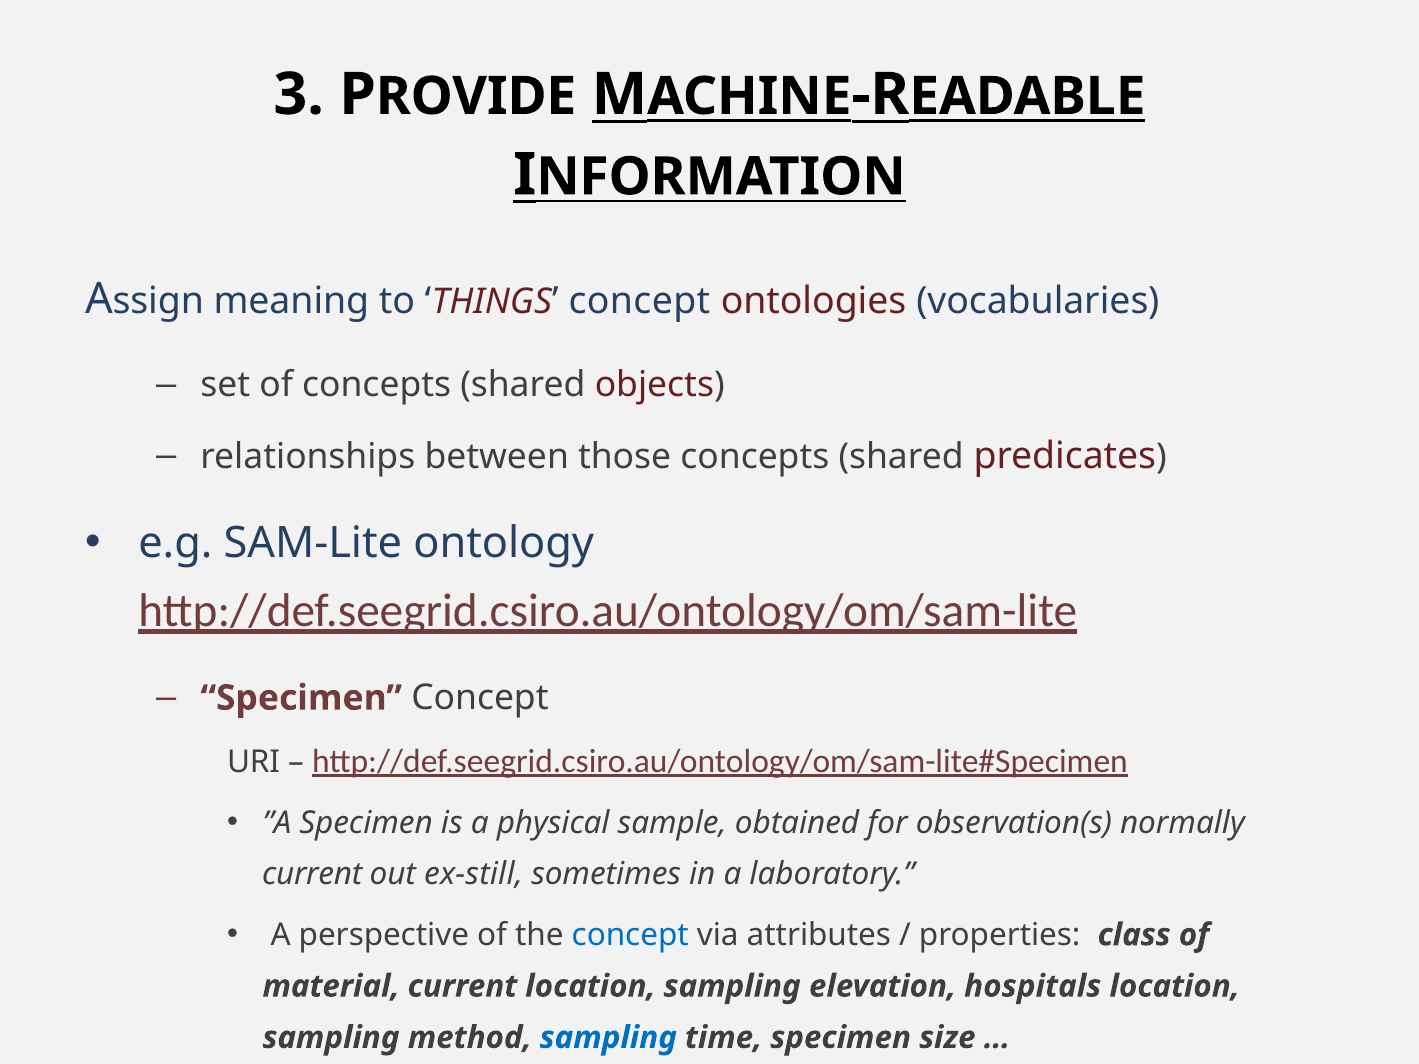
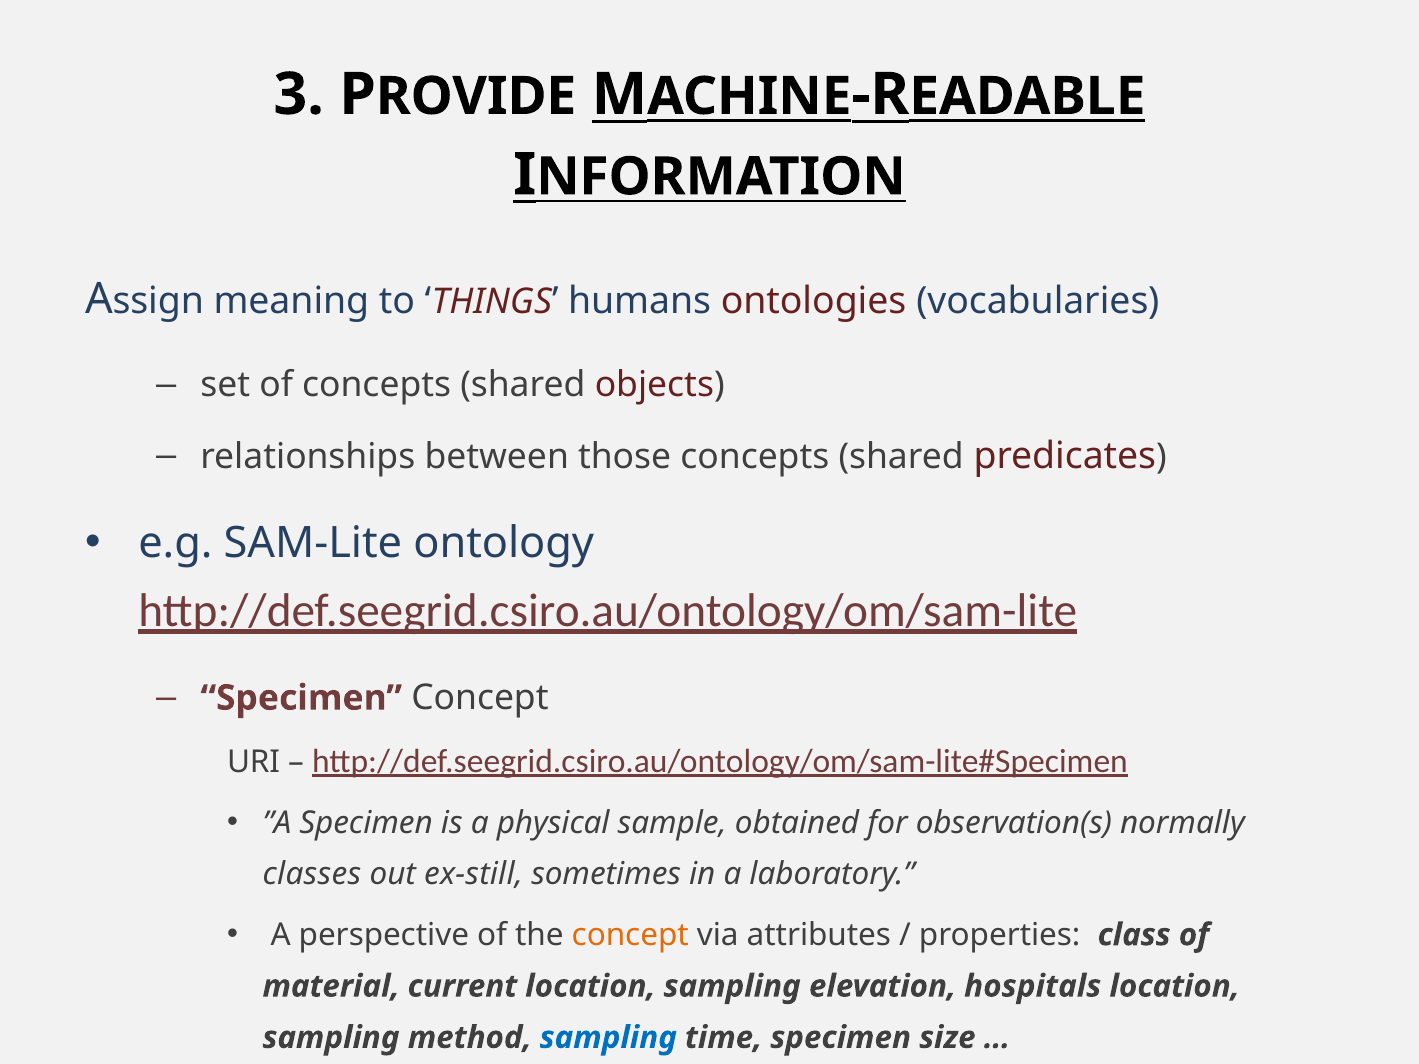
THINGS concept: concept -> humans
current at (312, 874): current -> classes
concept at (630, 935) colour: blue -> orange
